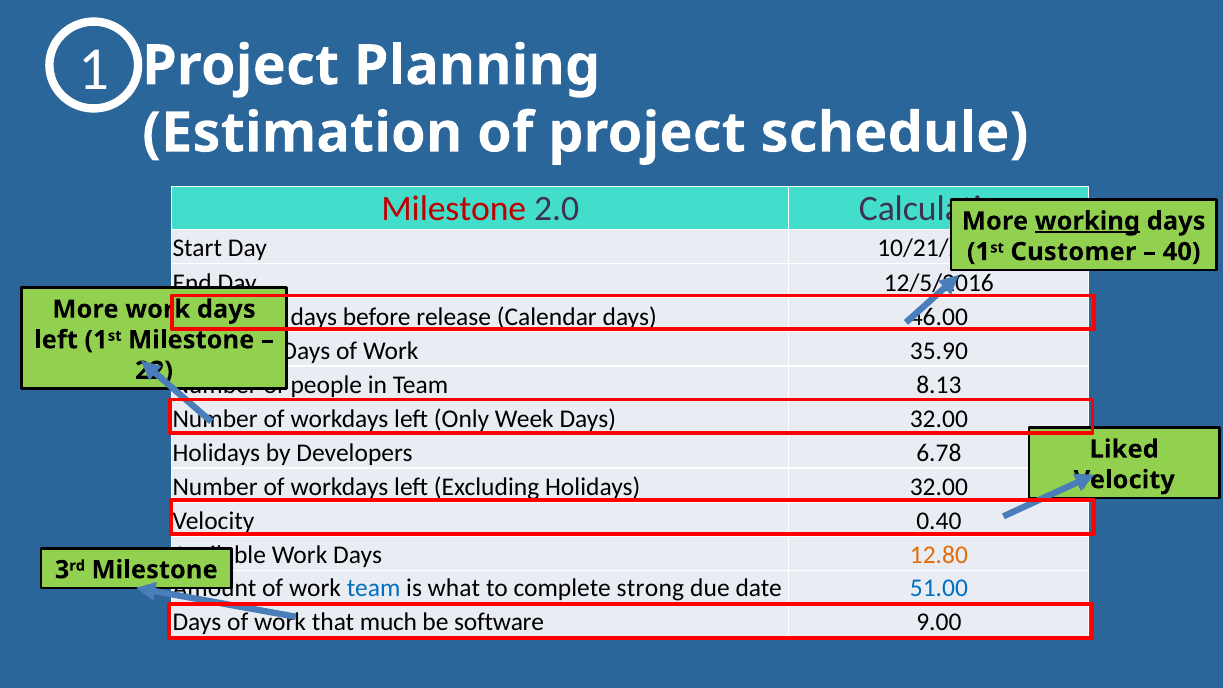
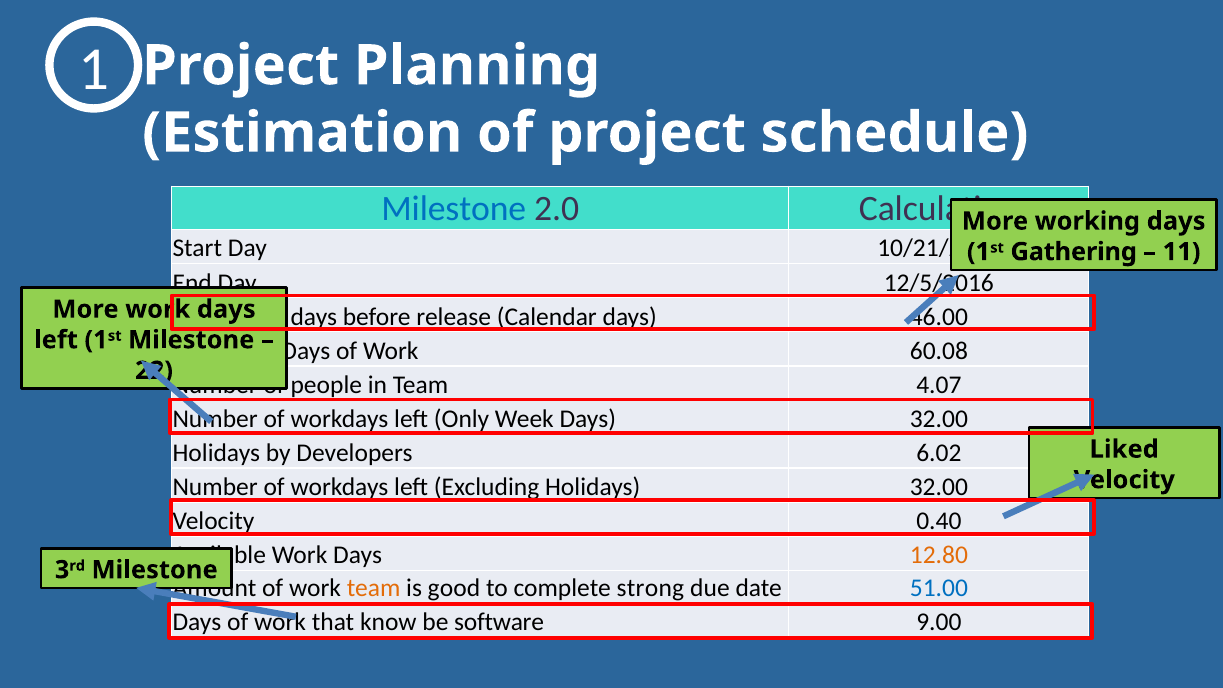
Milestone at (454, 209) colour: red -> blue
working underline: present -> none
Customer: Customer -> Gathering
40: 40 -> 11
35.90: 35.90 -> 60.08
8.13: 8.13 -> 4.07
6.78: 6.78 -> 6.02
team at (374, 588) colour: blue -> orange
what: what -> good
much: much -> know
